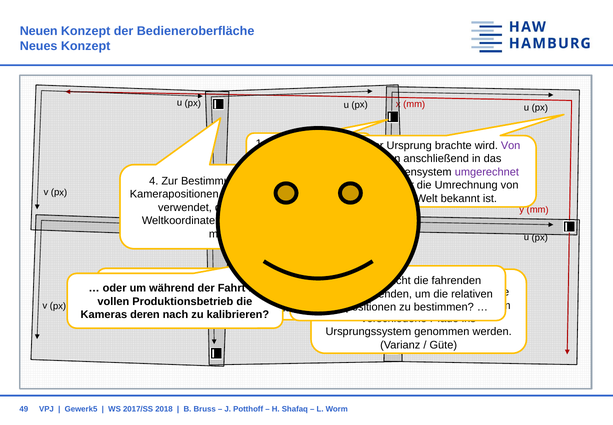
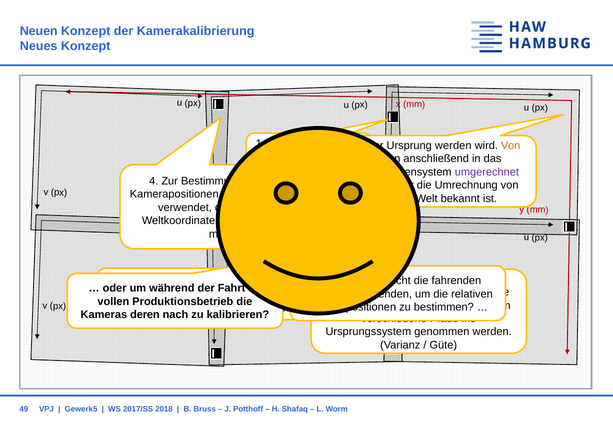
Bedieneroberfläche: Bedieneroberfläche -> Kamerakalibrierung
brachte at (453, 145): brachte -> werden
Von at (511, 145) colour: purple -> orange
